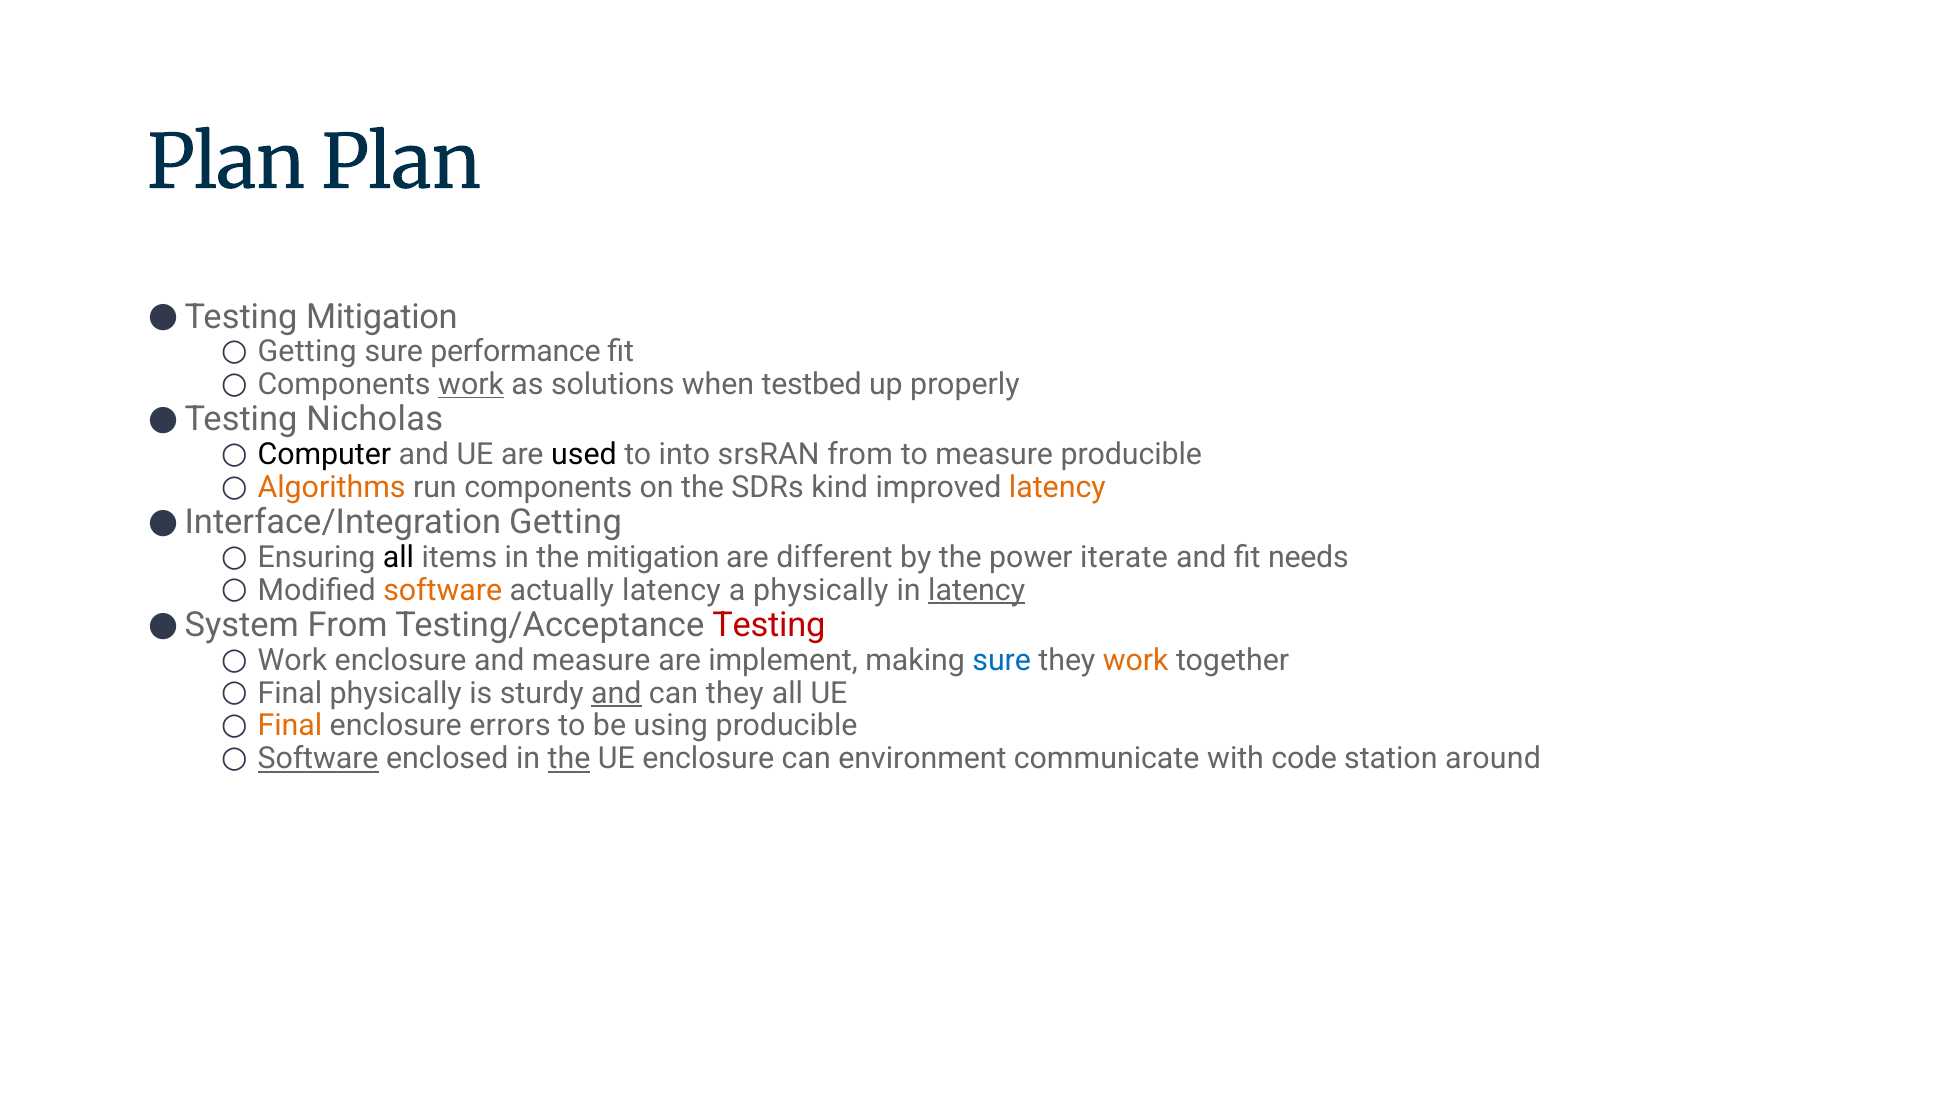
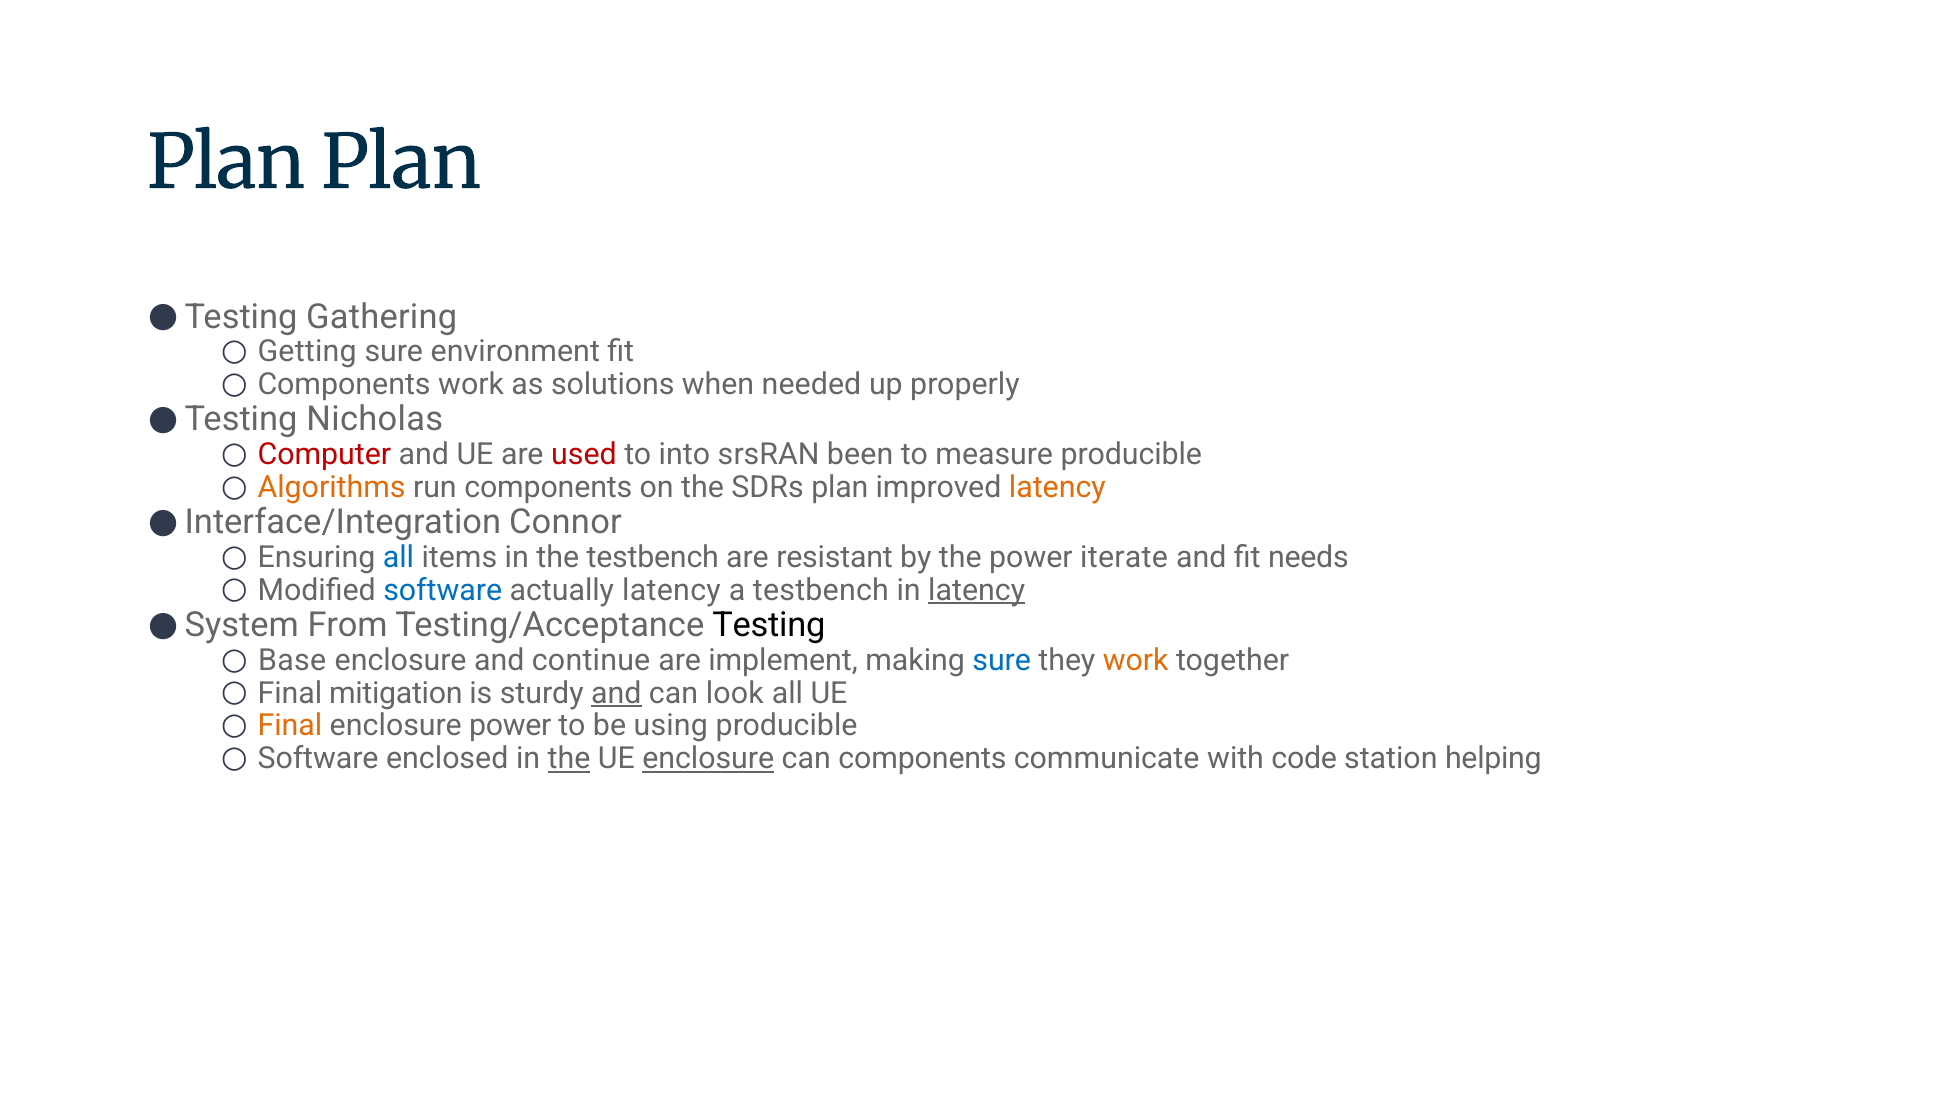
Mitigation at (382, 317): Mitigation -> Gathering
performance: performance -> environment
work at (471, 385) underline: present -> none
testbed: testbed -> needed
Computer colour: black -> red
used colour: black -> red
srsRAN from: from -> been
SDRs kind: kind -> plan
Getting at (565, 523): Getting -> Connor
all at (398, 558) colour: black -> blue
the mitigation: mitigation -> testbench
different: different -> resistant
software at (443, 591) colour: orange -> blue
a physically: physically -> testbench
Testing colour: red -> black
Work at (292, 661): Work -> Base
and measure: measure -> continue
Final physically: physically -> mitigation
can they: they -> look
enclosure errors: errors -> power
Software at (318, 759) underline: present -> none
enclosure at (708, 759) underline: none -> present
can environment: environment -> components
around: around -> helping
